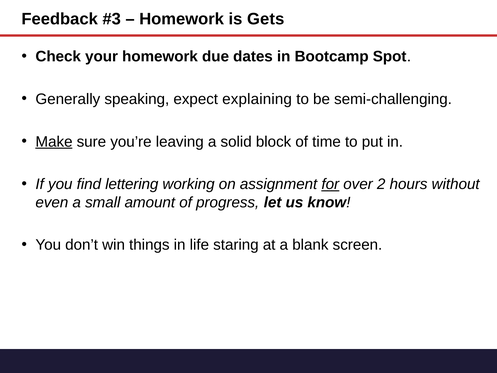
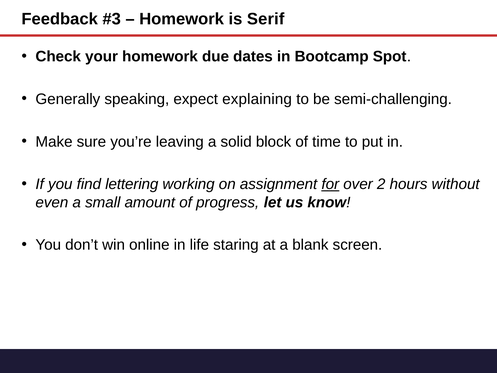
Gets: Gets -> Serif
Make underline: present -> none
things: things -> online
